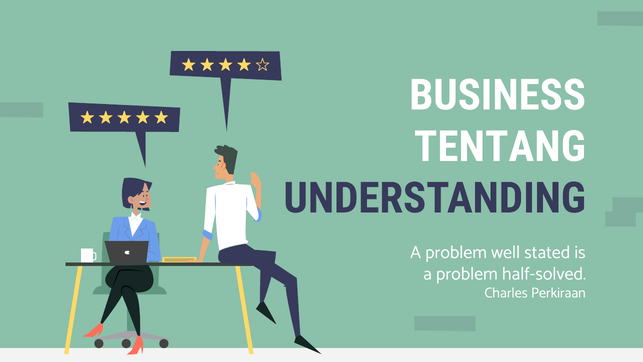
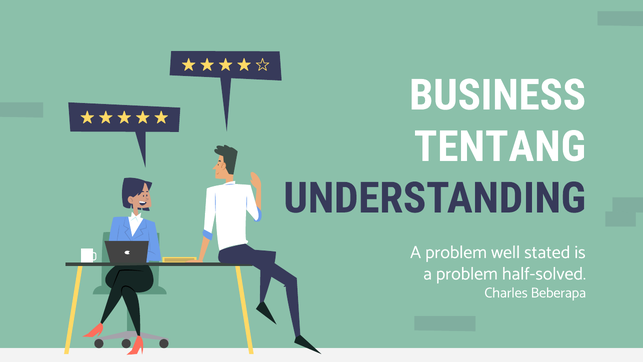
Perkiraan: Perkiraan -> Beberapa
